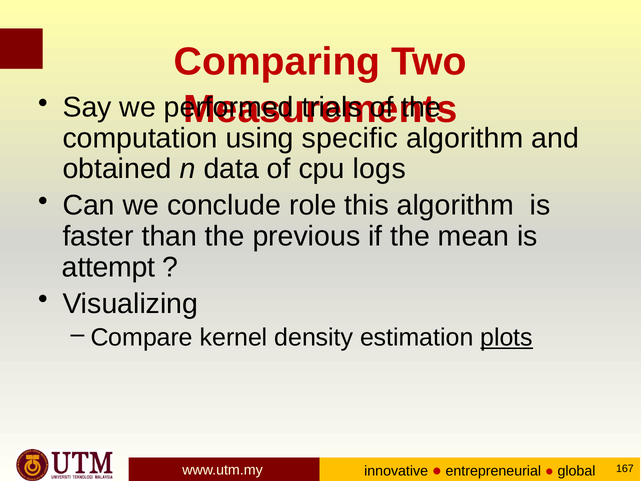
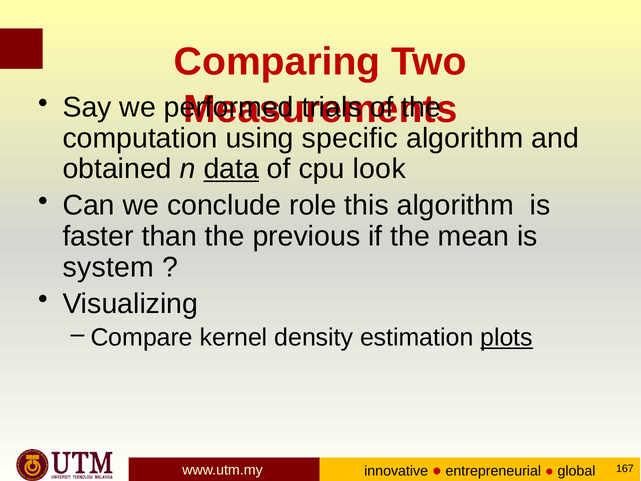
data underline: none -> present
logs: logs -> look
attempt: attempt -> system
